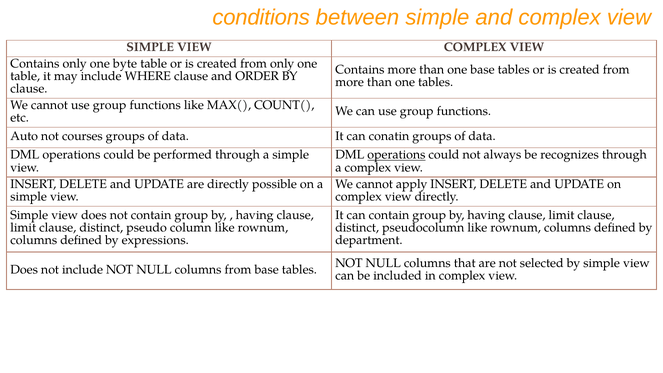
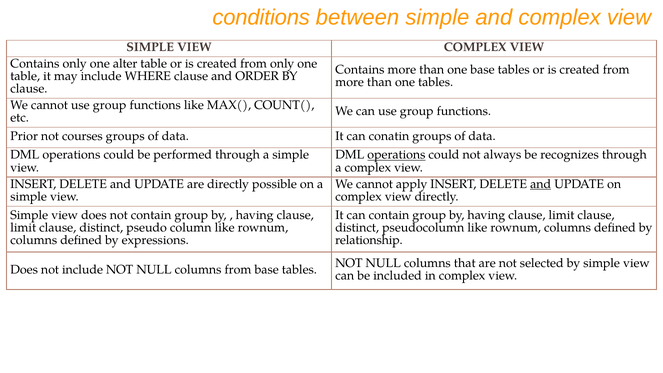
byte: byte -> alter
Auto: Auto -> Prior
and at (541, 184) underline: none -> present
department: department -> relationship
